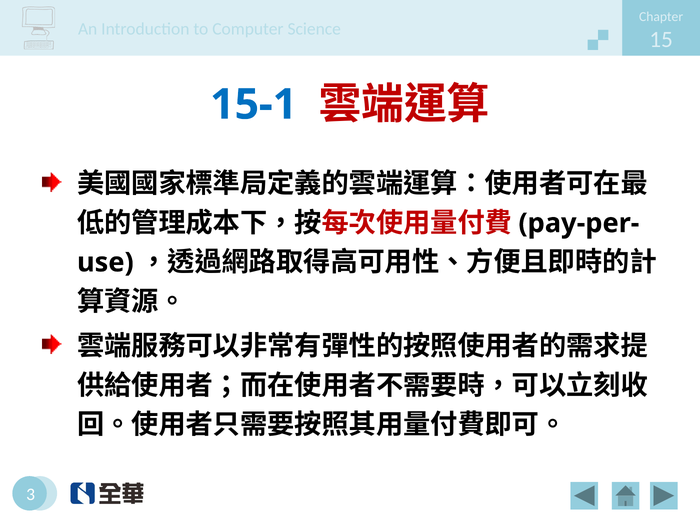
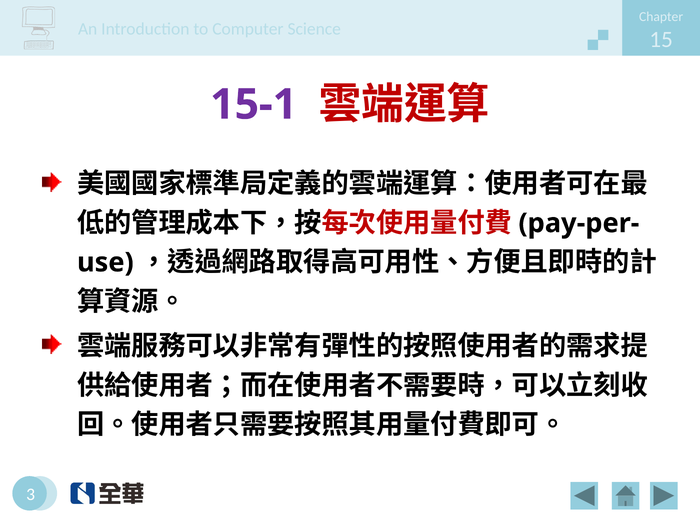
15-1 colour: blue -> purple
